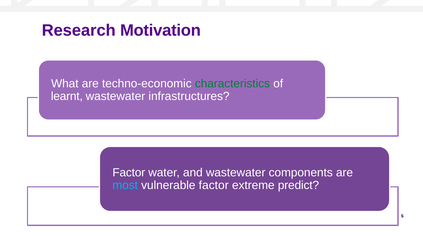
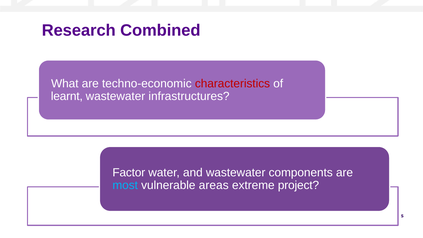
Motivation: Motivation -> Combined
characteristics colour: green -> red
vulnerable factor: factor -> areas
predict: predict -> project
